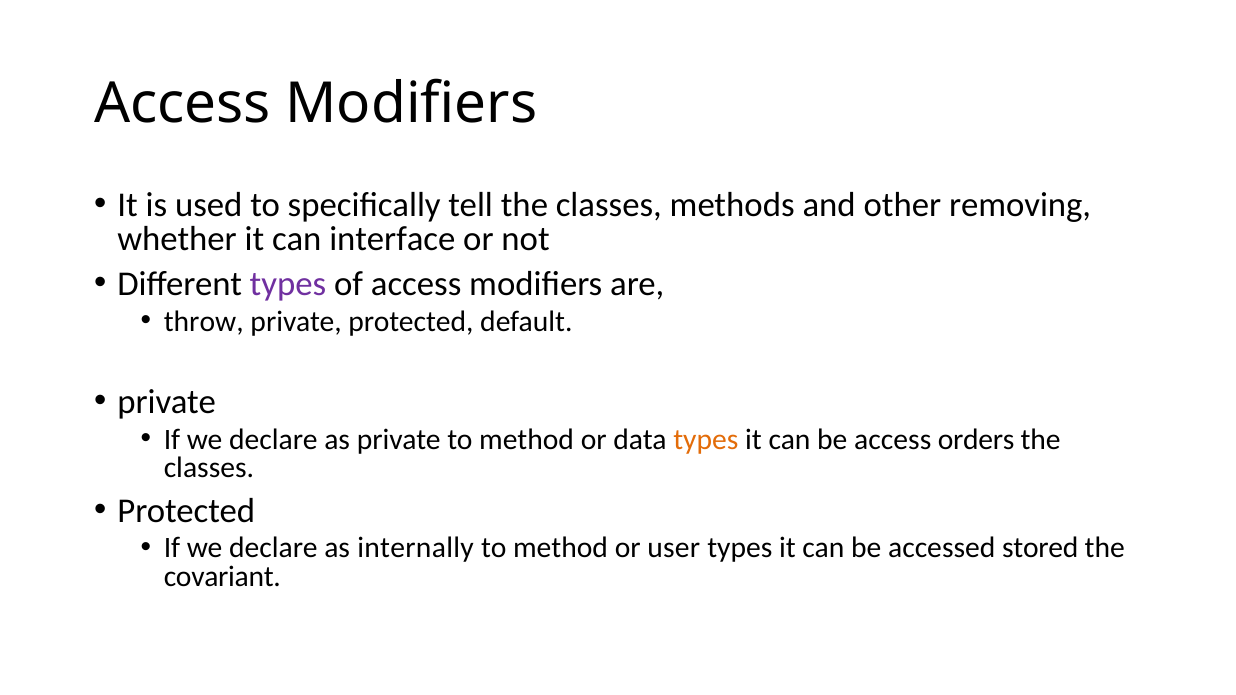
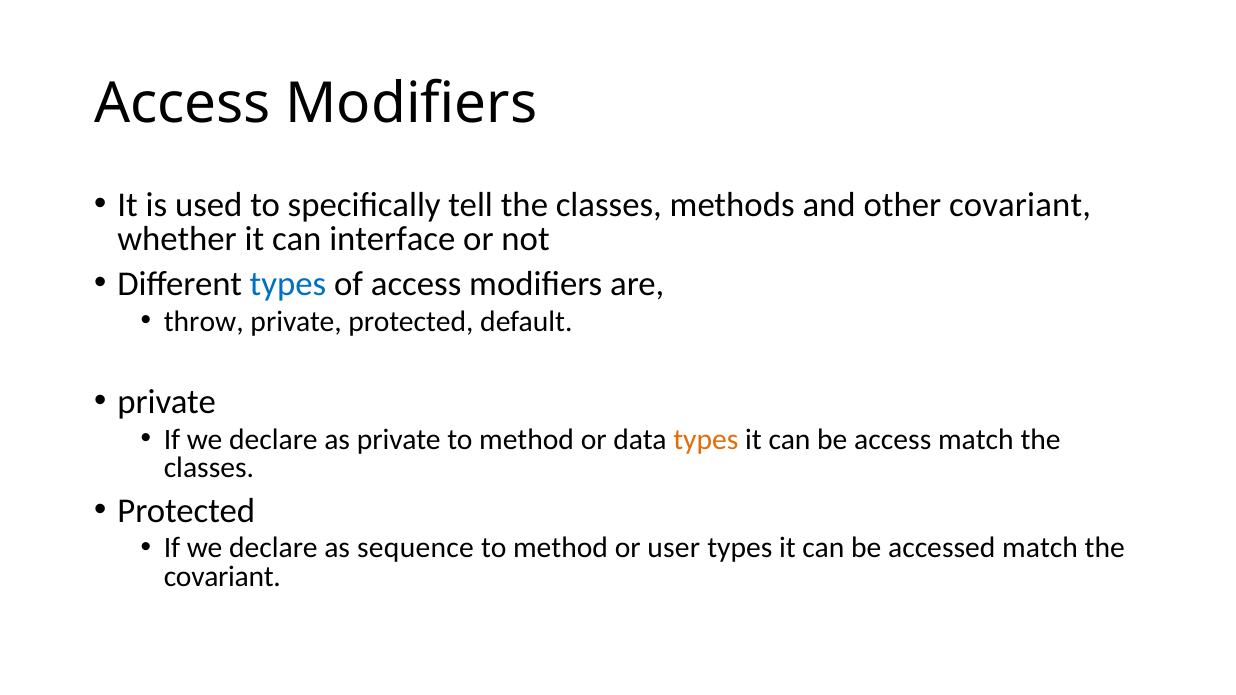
other removing: removing -> covariant
types at (288, 285) colour: purple -> blue
access orders: orders -> match
internally: internally -> sequence
accessed stored: stored -> match
